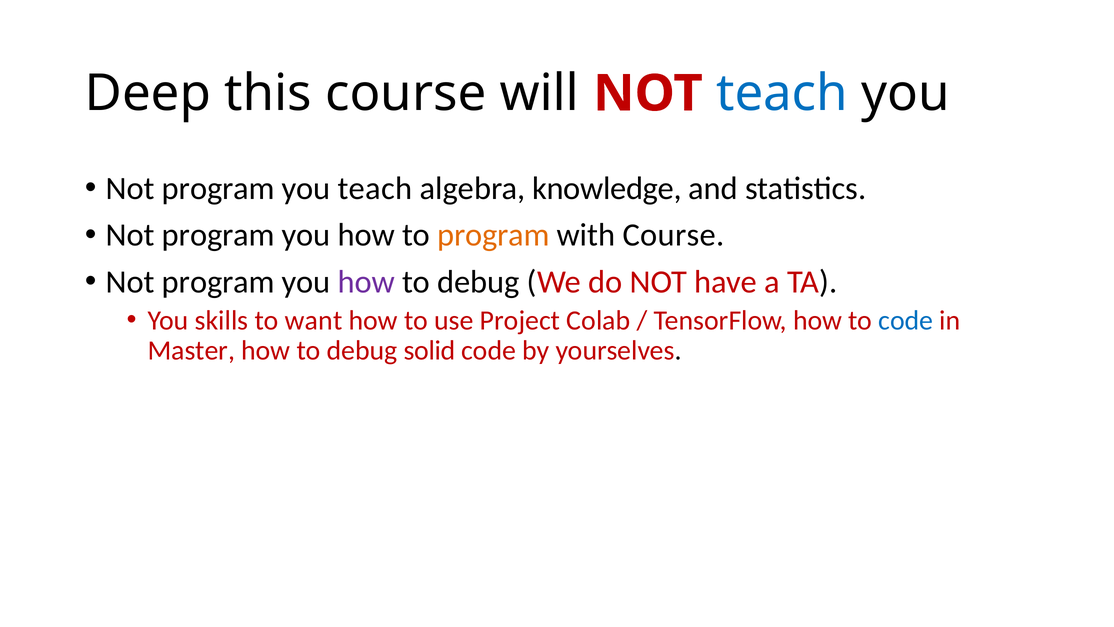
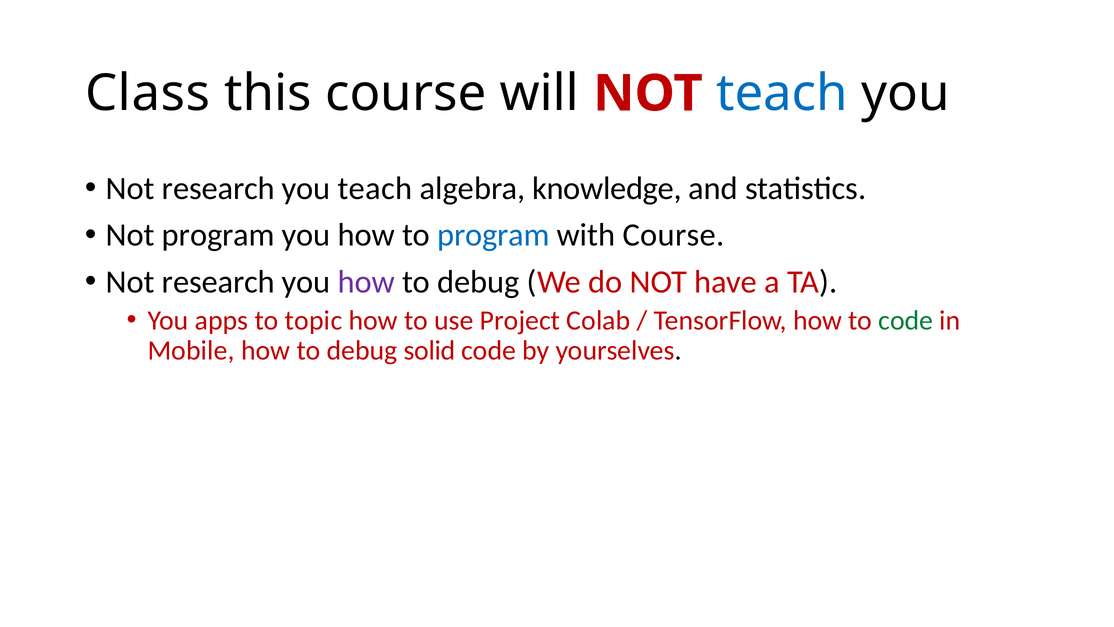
Deep: Deep -> Class
program at (218, 188): program -> research
program at (493, 235) colour: orange -> blue
program at (218, 282): program -> research
skills: skills -> apps
want: want -> topic
code at (906, 320) colour: blue -> green
Master: Master -> Mobile
